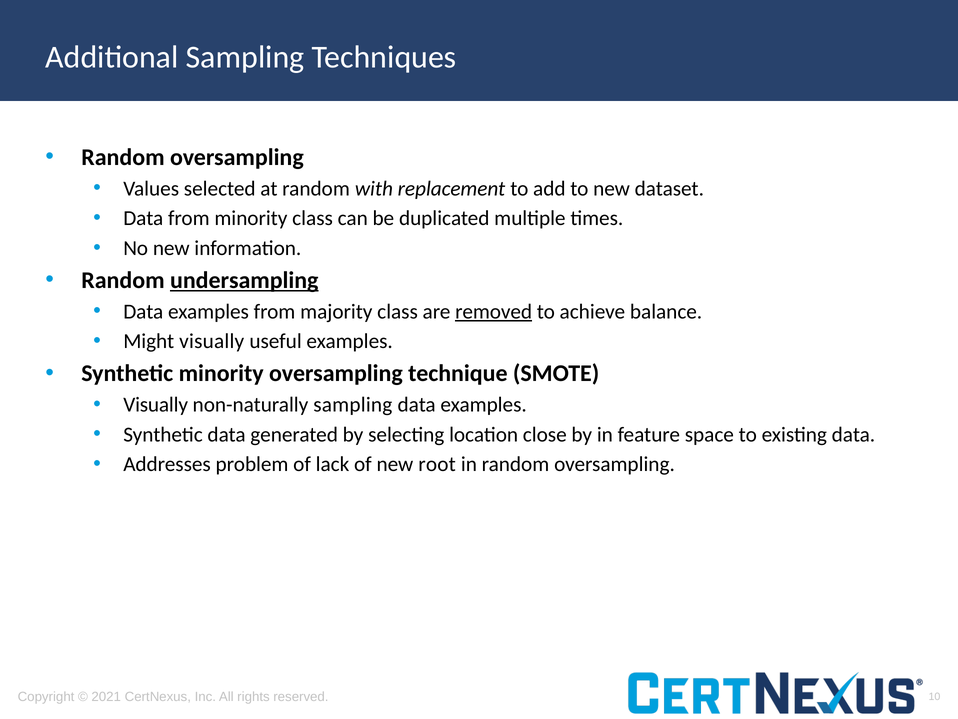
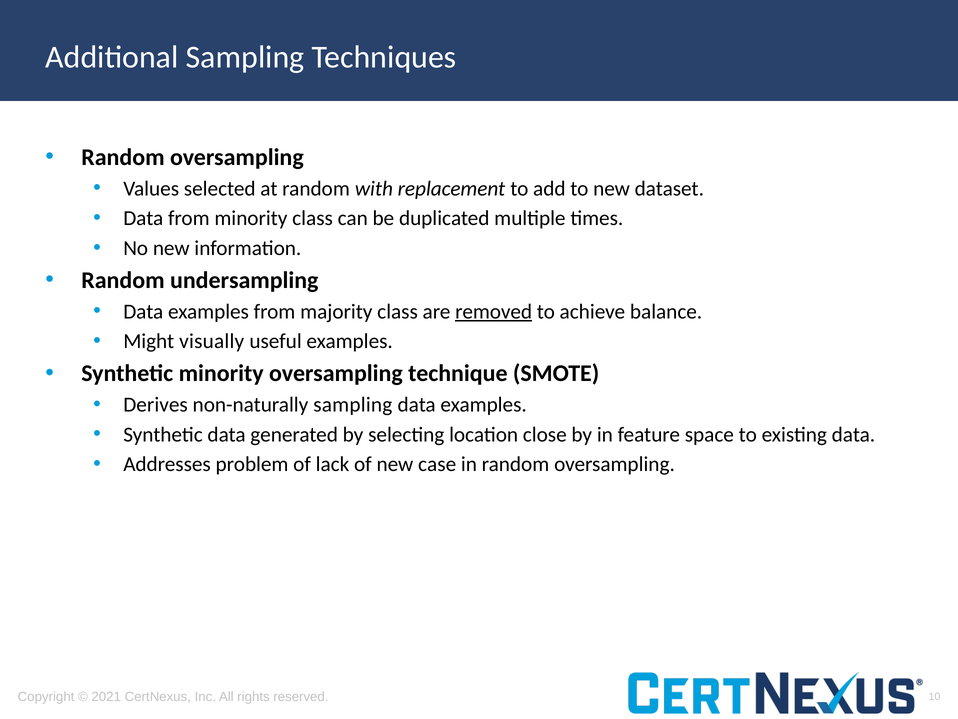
undersampling underline: present -> none
Visually at (156, 405): Visually -> Derives
root: root -> case
